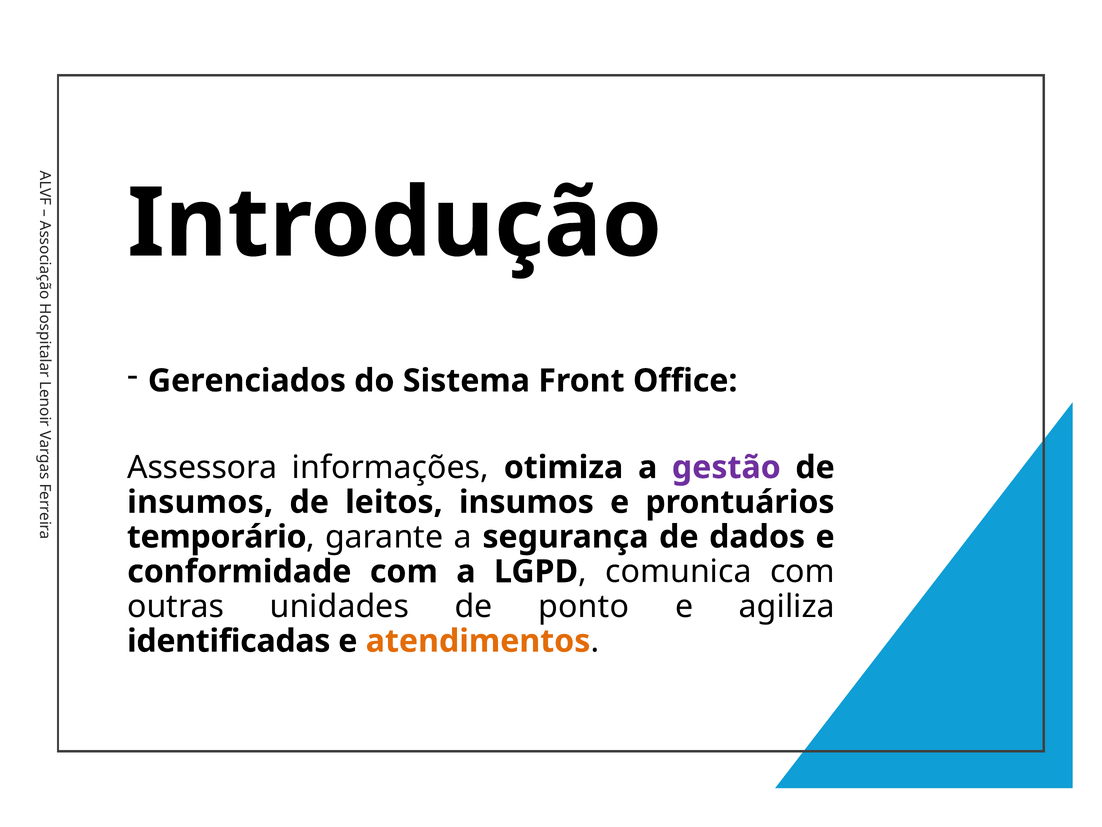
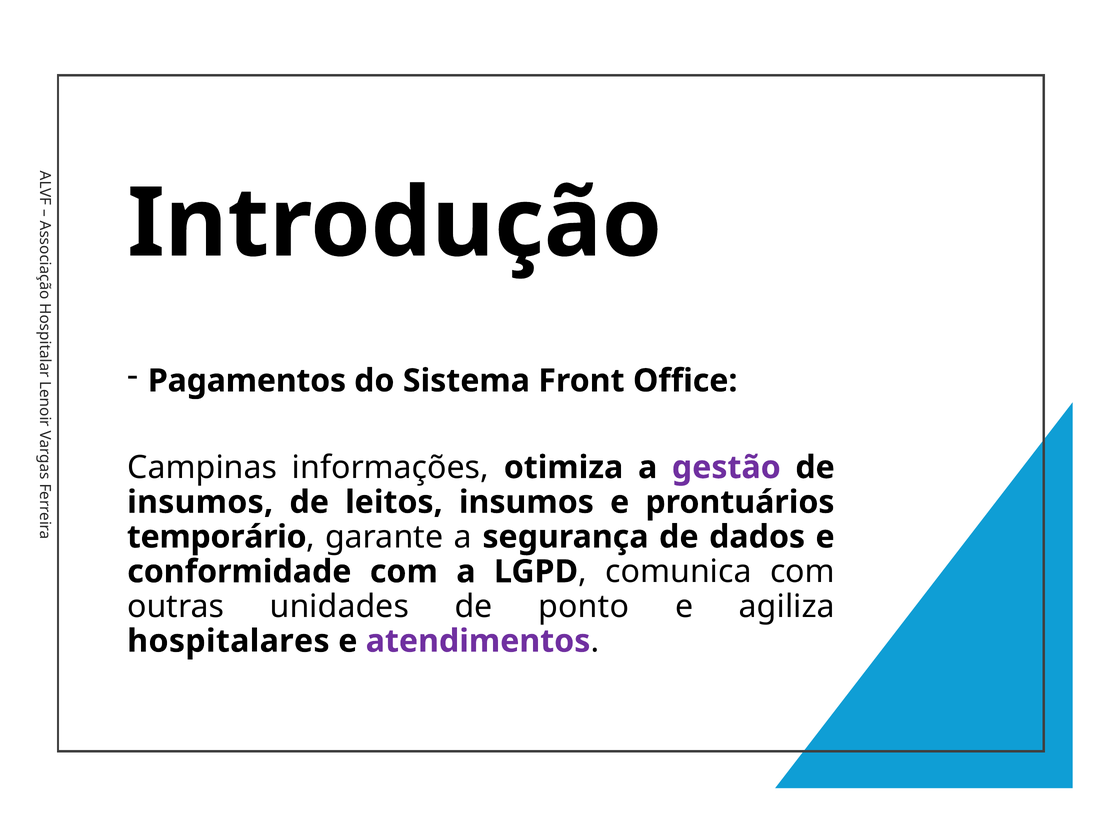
Gerenciados: Gerenciados -> Pagamentos
Assessora: Assessora -> Campinas
identificadas: identificadas -> hospitalares
atendimentos colour: orange -> purple
